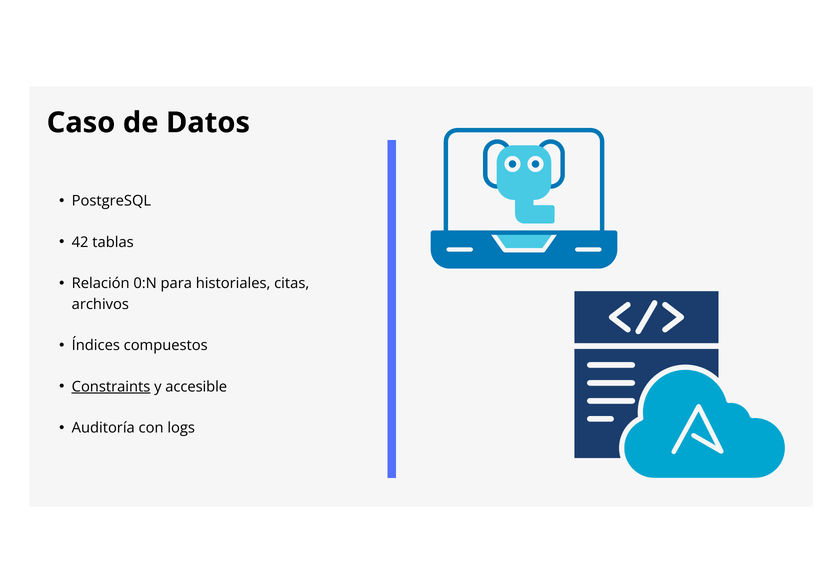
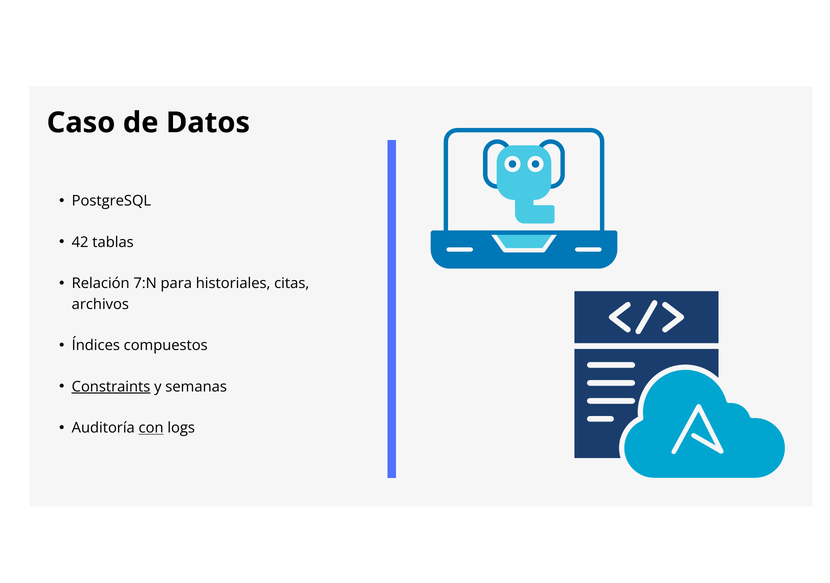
0:N: 0:N -> 7:N
accesible: accesible -> semanas
con underline: none -> present
